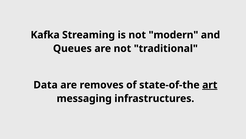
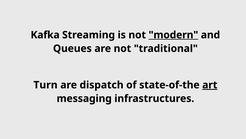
modern underline: none -> present
Data: Data -> Turn
removes: removes -> dispatch
